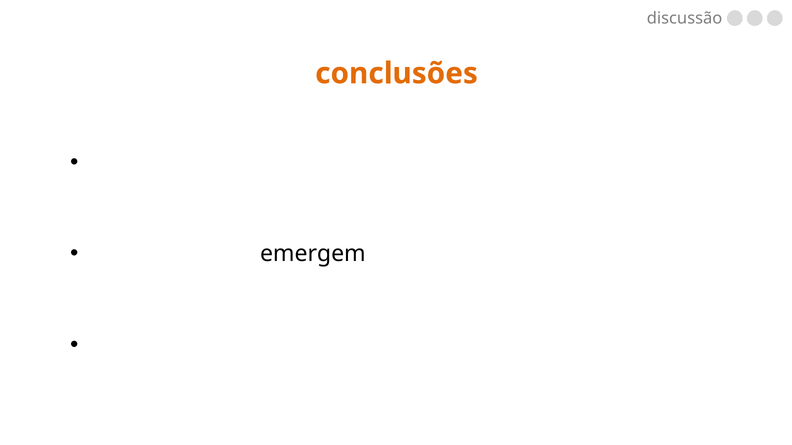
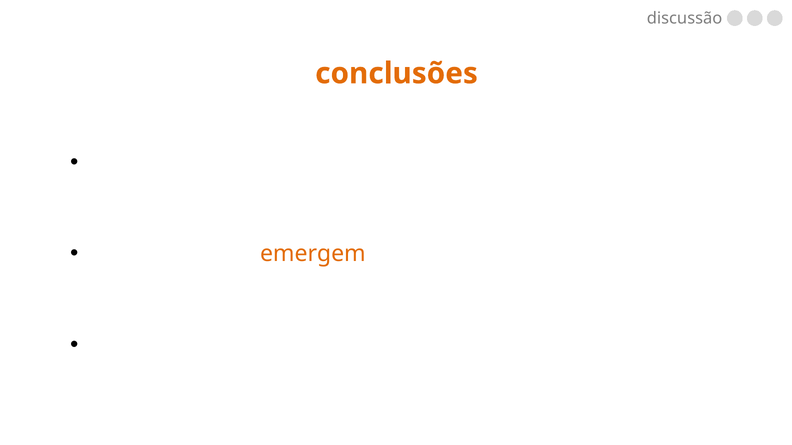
emergem colour: black -> orange
